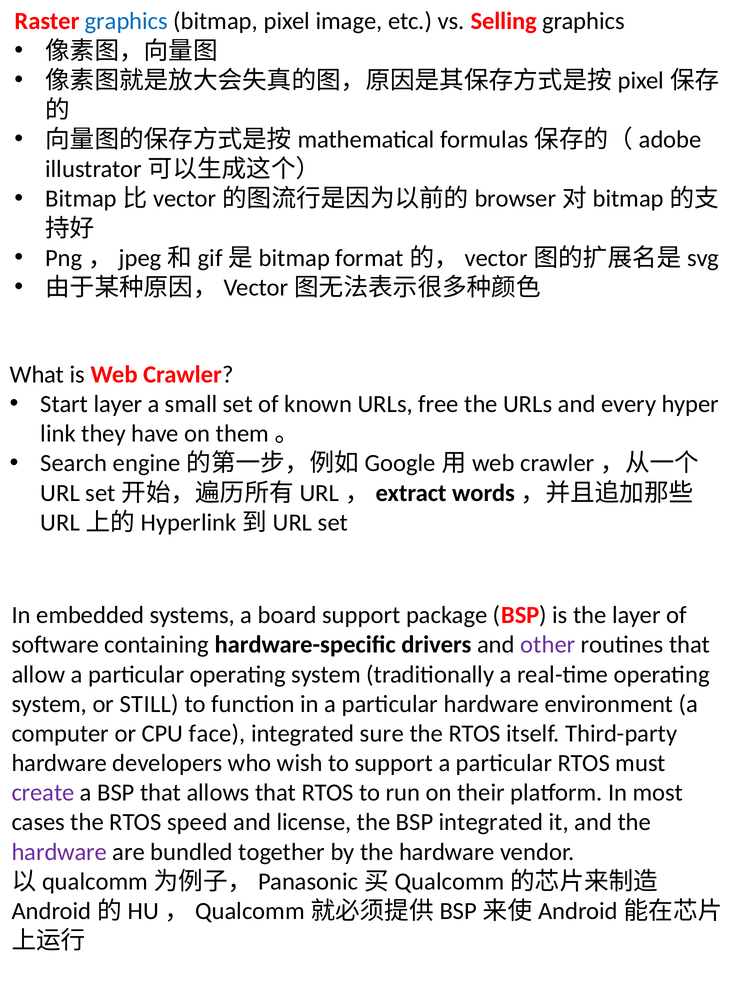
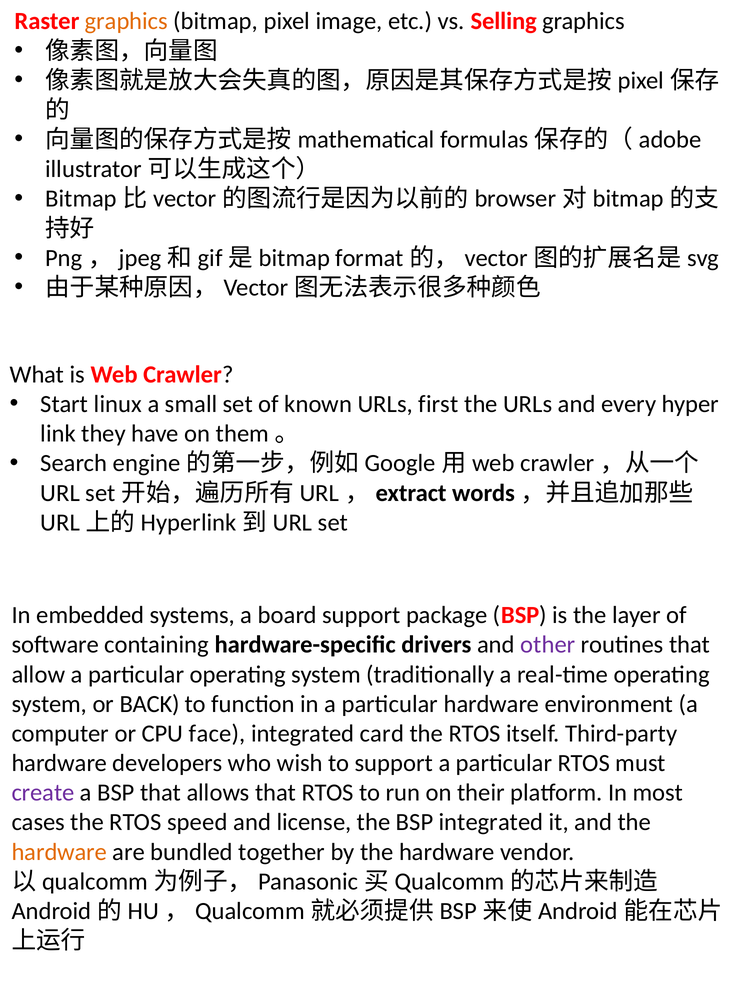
graphics at (126, 21) colour: blue -> orange
Start layer: layer -> linux
free: free -> first
STILL: STILL -> BACK
sure: sure -> card
hardware at (59, 851) colour: purple -> orange
